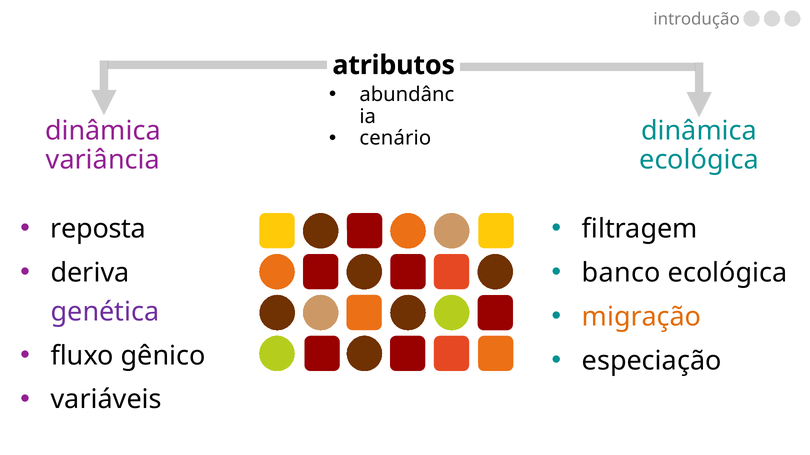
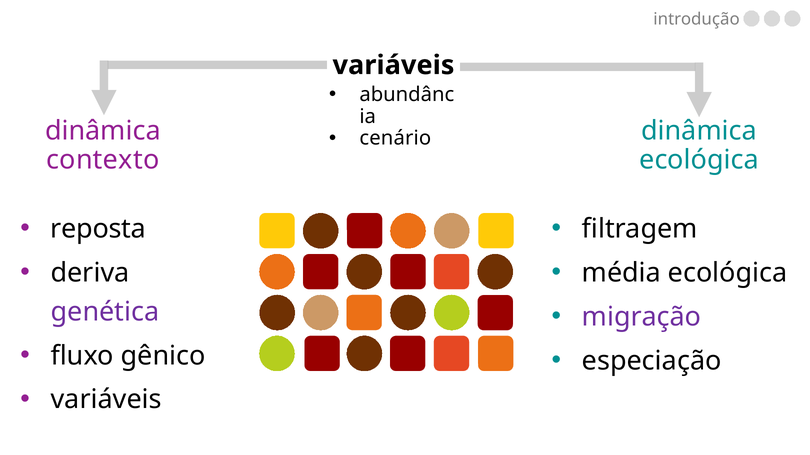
atributos at (394, 65): atributos -> variáveis
variância: variância -> contexto
banco: banco -> média
migração colour: orange -> purple
